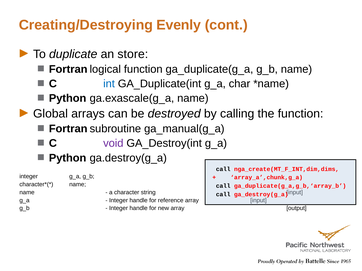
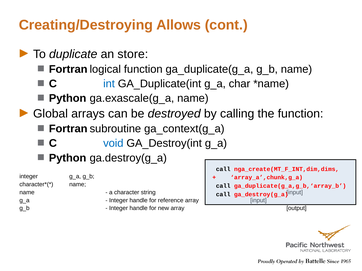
Evenly: Evenly -> Allows
ga_manual(g_a: ga_manual(g_a -> ga_context(g_a
void colour: purple -> blue
